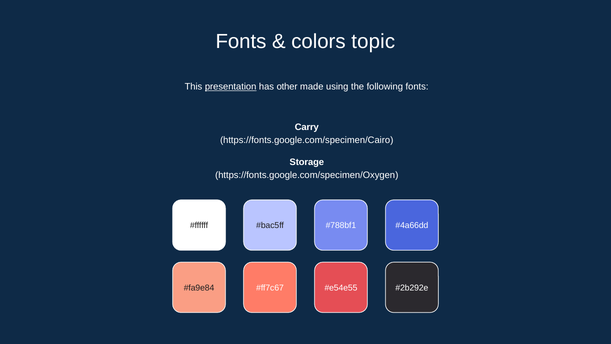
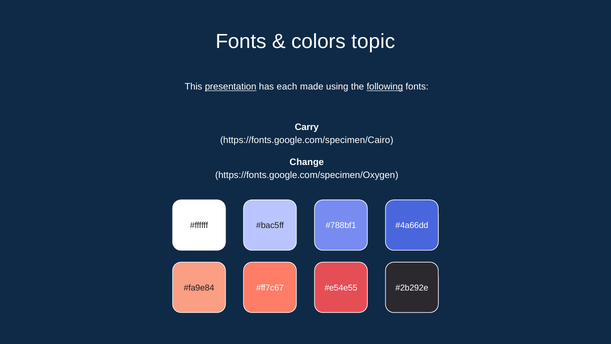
other: other -> each
following underline: none -> present
Storage: Storage -> Change
